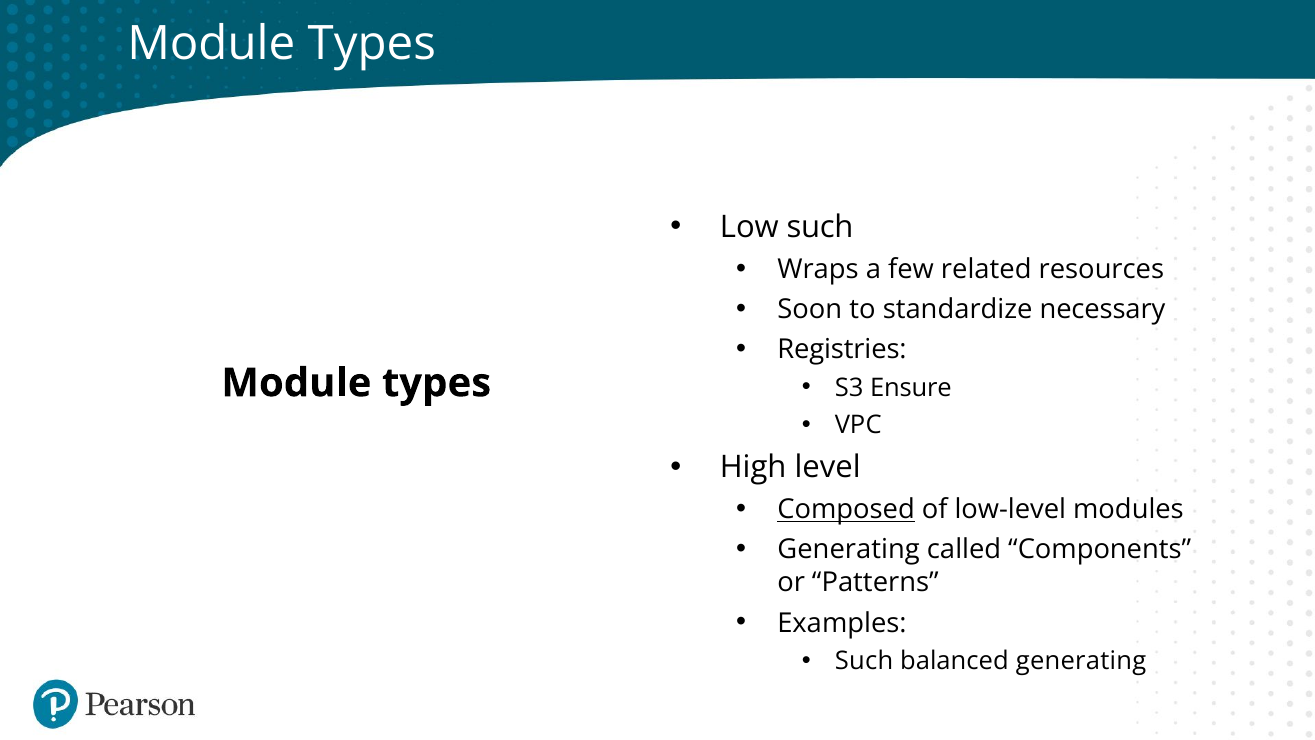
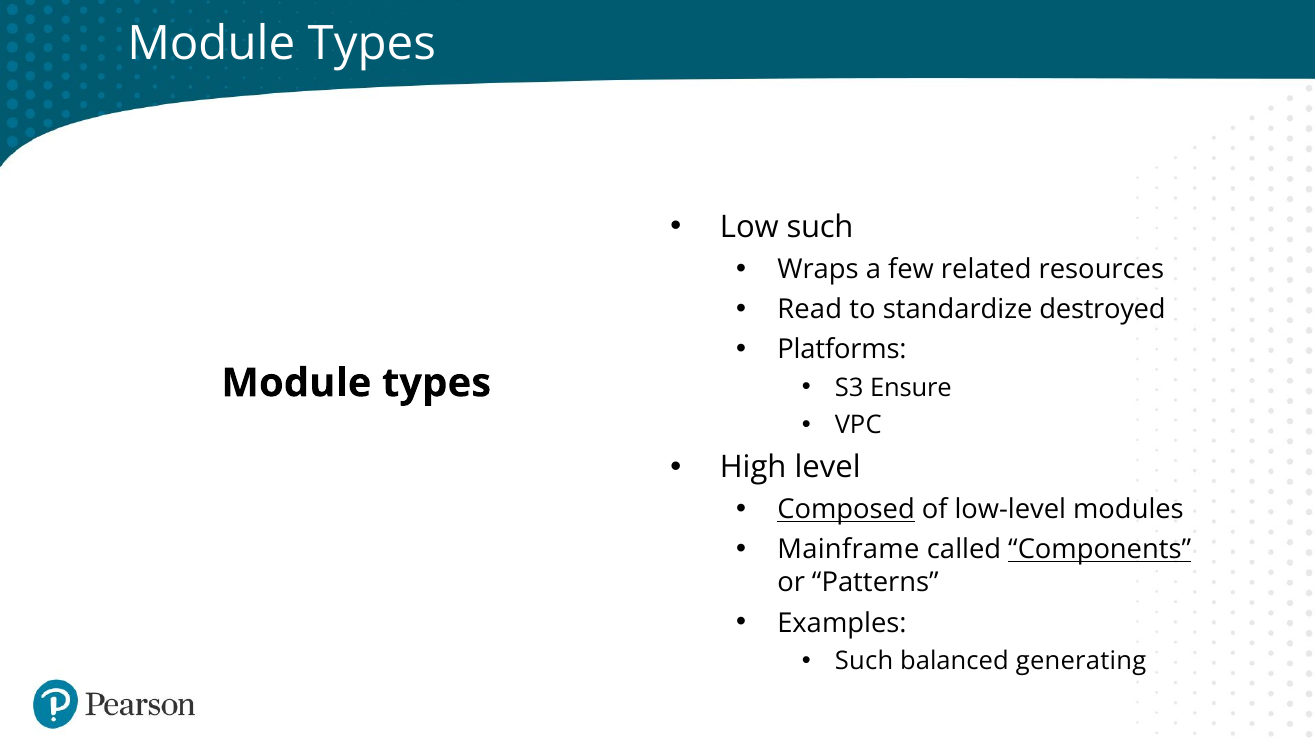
Soon: Soon -> Read
necessary: necessary -> destroyed
Registries: Registries -> Platforms
Generating at (849, 550): Generating -> Mainframe
Components underline: none -> present
